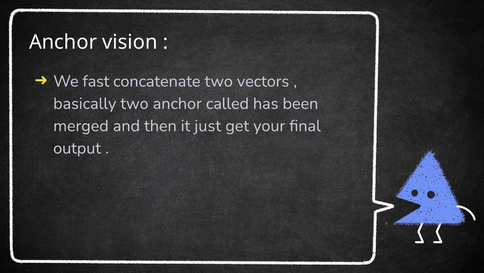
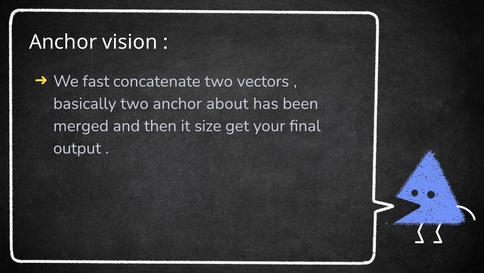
called: called -> about
just: just -> size
